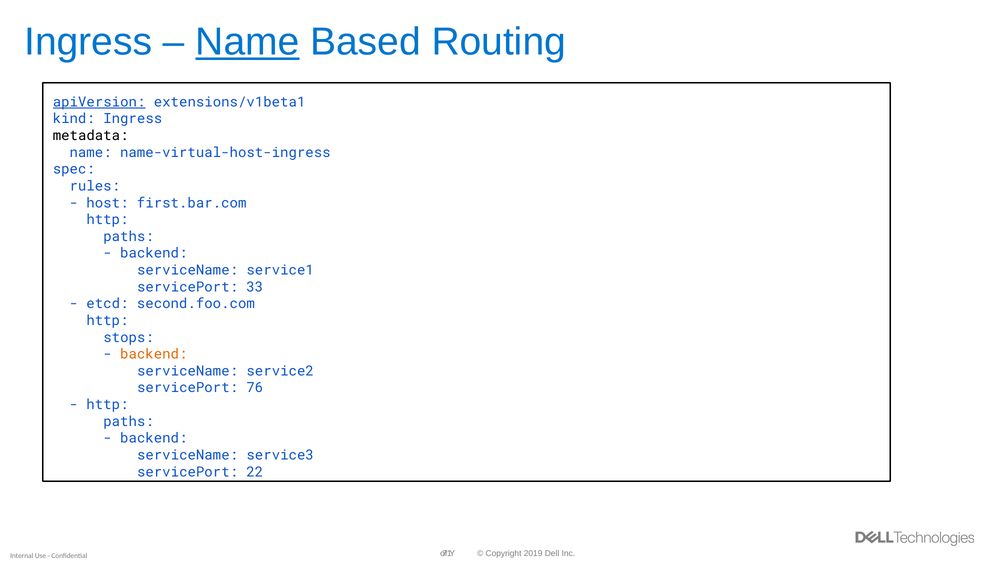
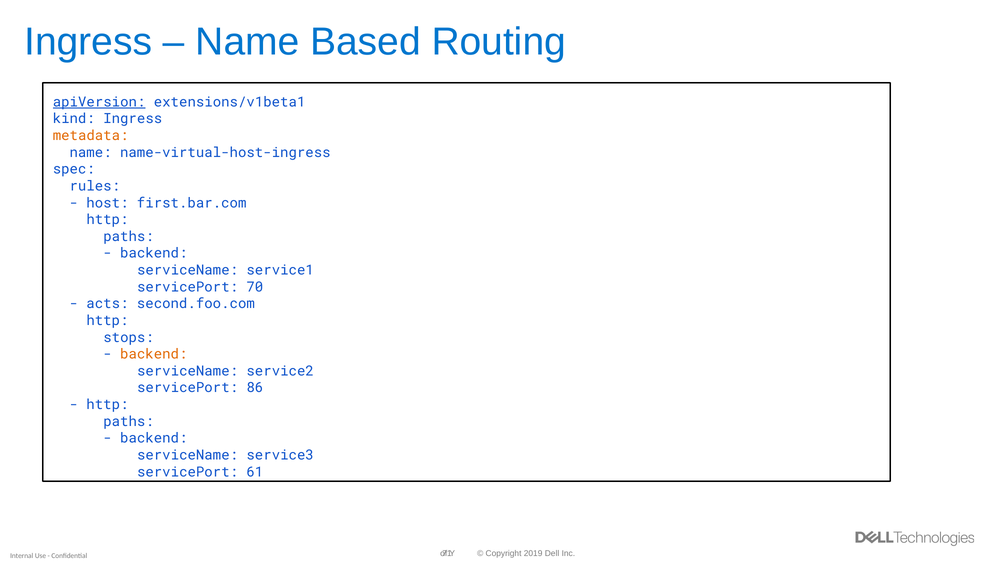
Name at (247, 42) underline: present -> none
metadata colour: black -> orange
33: 33 -> 70
etcd: etcd -> acts
76: 76 -> 86
22: 22 -> 61
